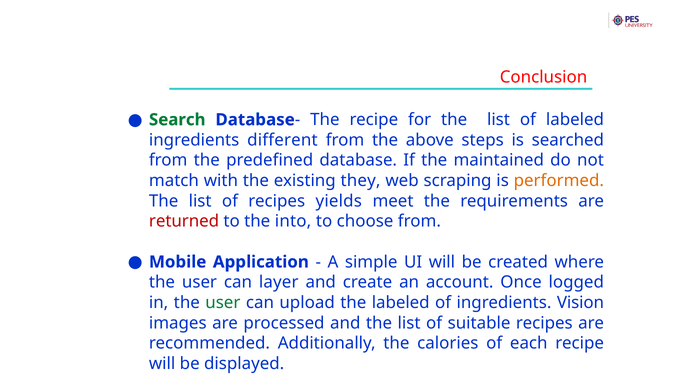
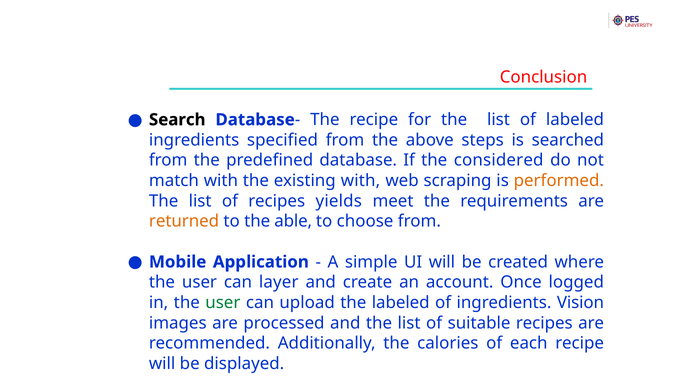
Search colour: green -> black
different: different -> specified
maintained: maintained -> considered
existing they: they -> with
returned colour: red -> orange
into: into -> able
